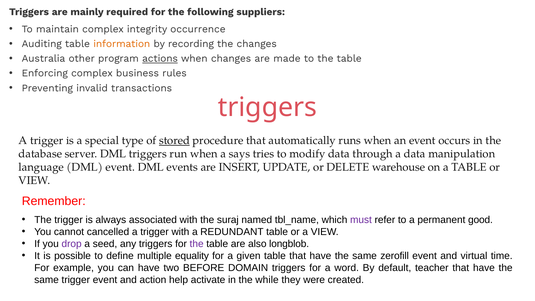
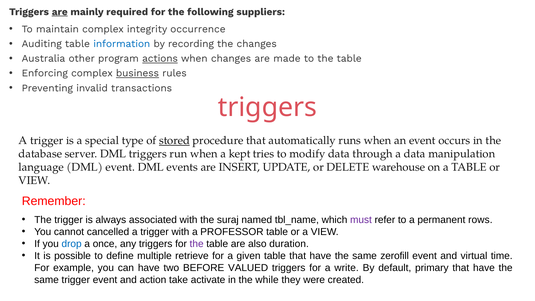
are at (60, 12) underline: none -> present
information colour: orange -> blue
business underline: none -> present
says: says -> kept
good: good -> rows
REDUNDANT: REDUNDANT -> PROFESSOR
drop colour: purple -> blue
seed: seed -> once
longblob: longblob -> duration
equality: equality -> retrieve
DOMAIN: DOMAIN -> VALUED
word: word -> write
teacher: teacher -> primary
help: help -> take
